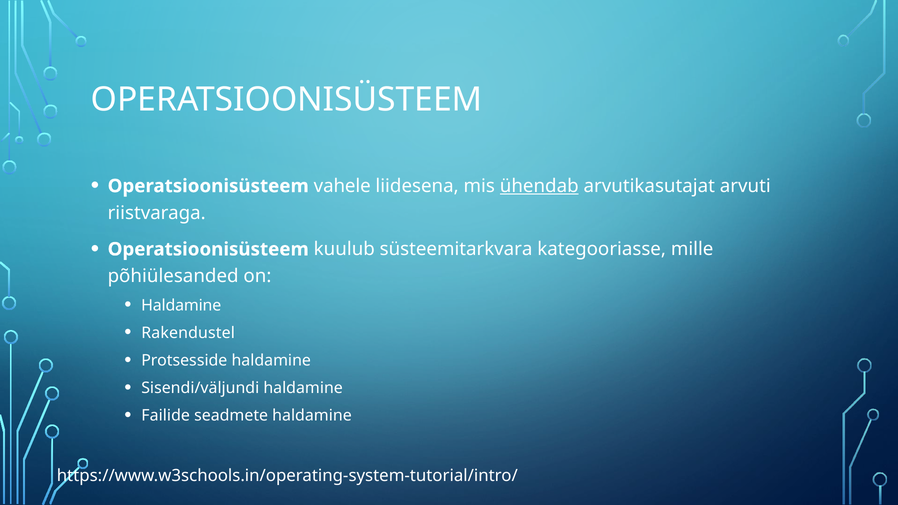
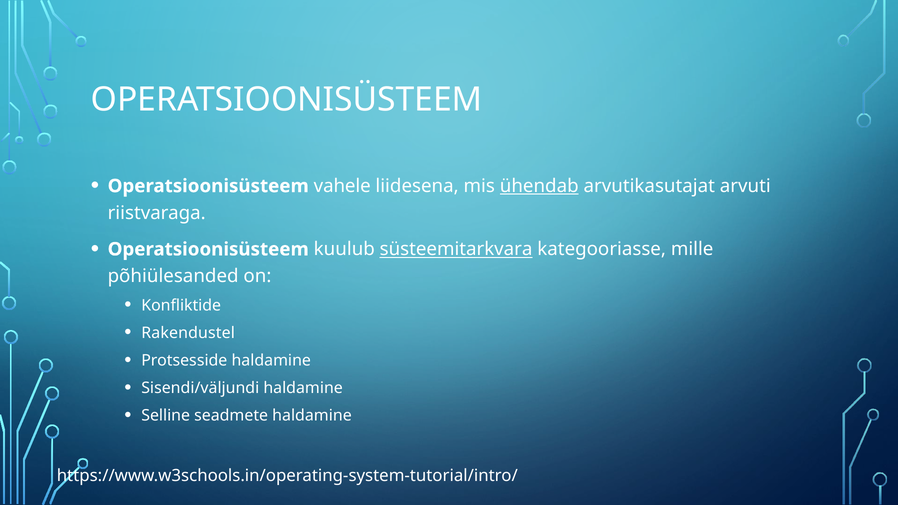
süsteemitarkvara underline: none -> present
Haldamine at (181, 305): Haldamine -> Konfliktide
Failide: Failide -> Selline
